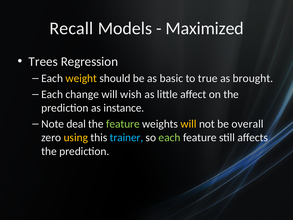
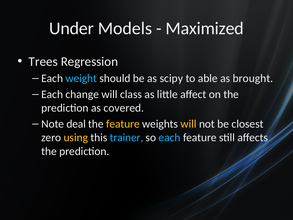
Recall: Recall -> Under
weight colour: yellow -> light blue
basic: basic -> scipy
true: true -> able
wish: wish -> class
instance: instance -> covered
feature at (123, 124) colour: light green -> yellow
overall: overall -> closest
each at (170, 137) colour: light green -> light blue
